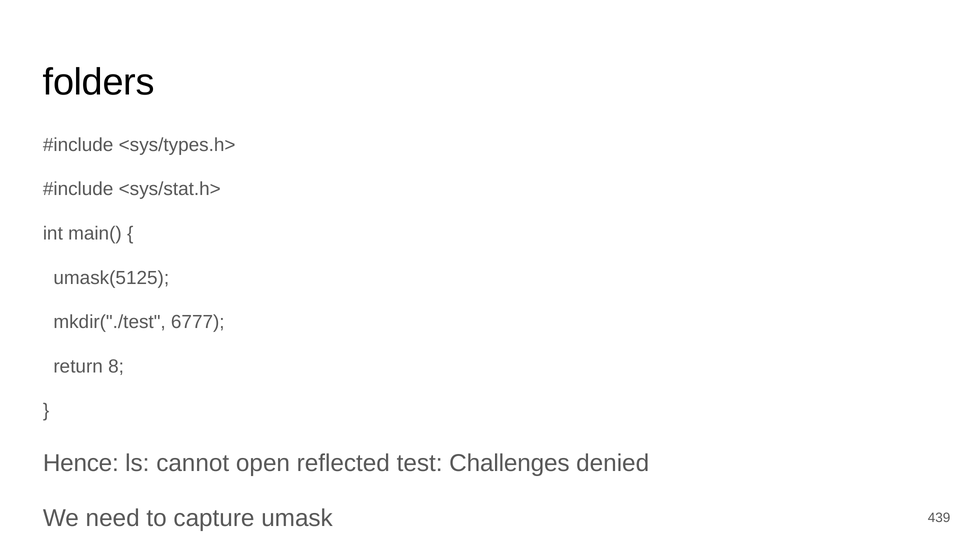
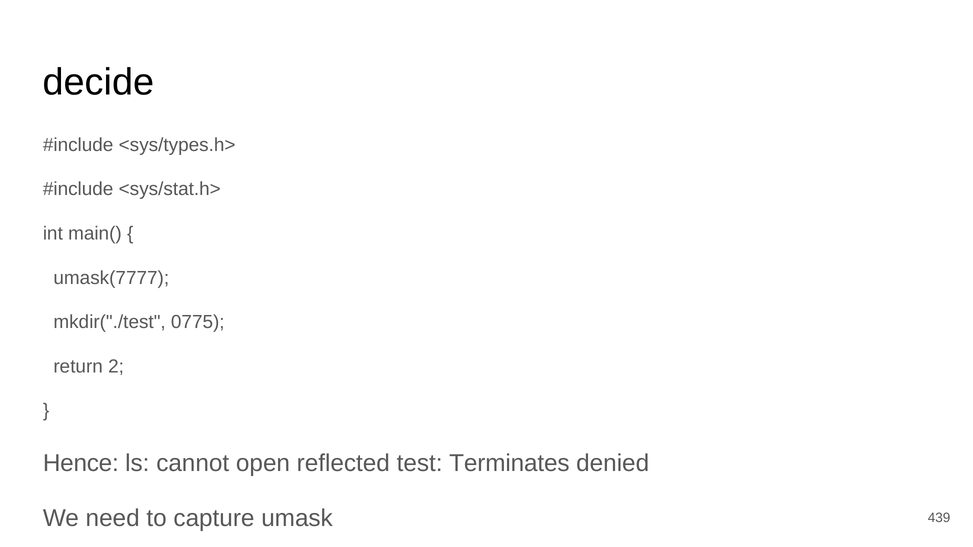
folders: folders -> decide
umask(5125: umask(5125 -> umask(7777
6777: 6777 -> 0775
8: 8 -> 2
Challenges: Challenges -> Terminates
